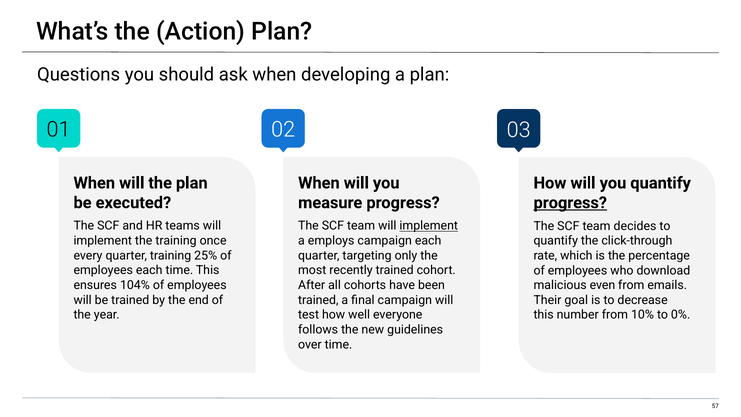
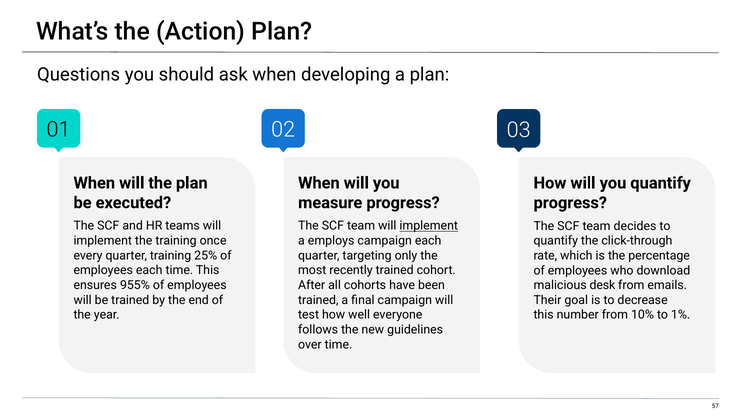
progress at (570, 203) underline: present -> none
104%: 104% -> 955%
even: even -> desk
0%: 0% -> 1%
